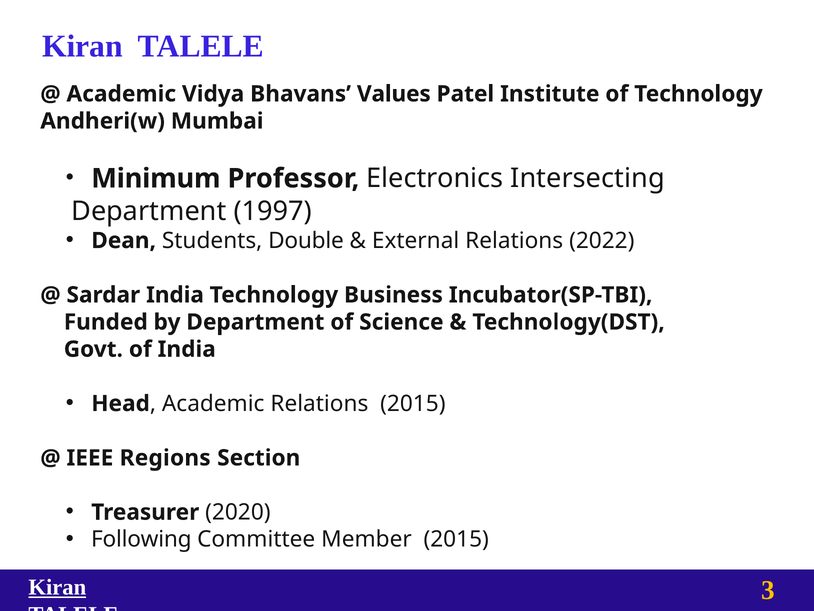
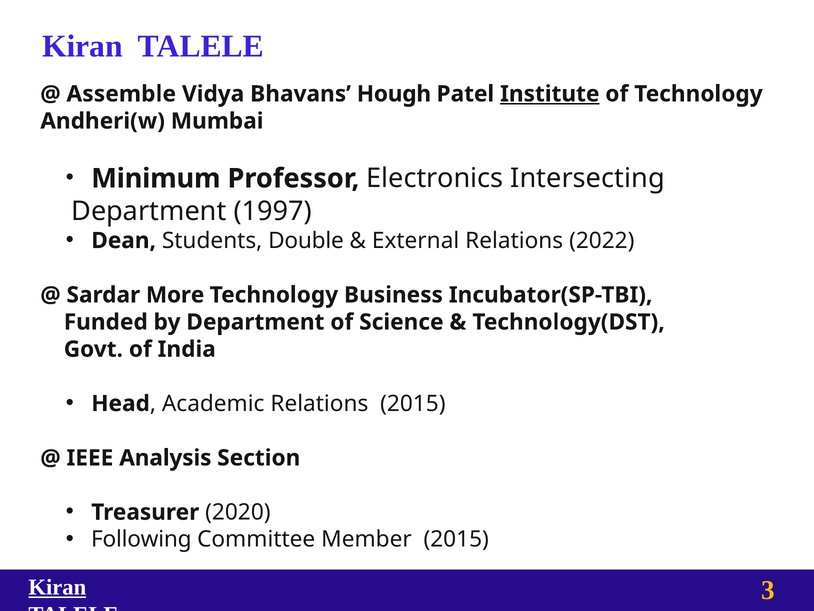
Academic at (121, 94): Academic -> Assemble
Values: Values -> Hough
Institute underline: none -> present
Sardar India: India -> More
Regions: Regions -> Analysis
